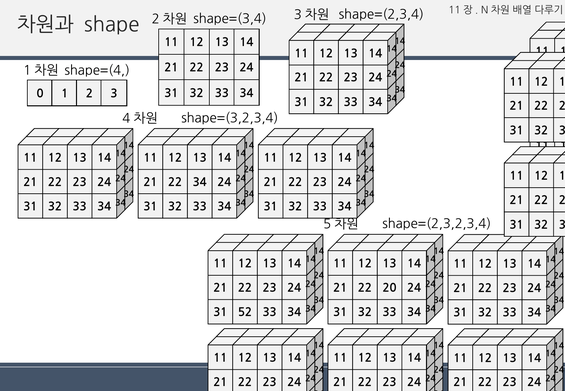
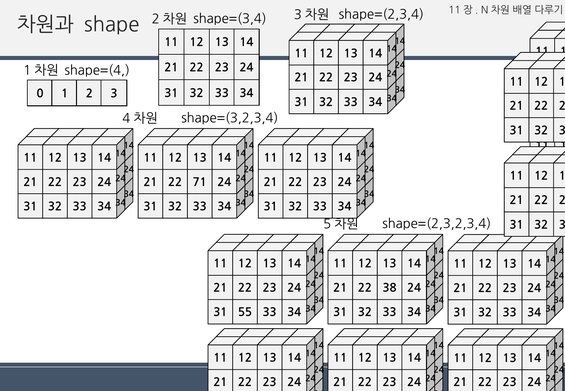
22 34: 34 -> 71
20: 20 -> 38
52: 52 -> 55
